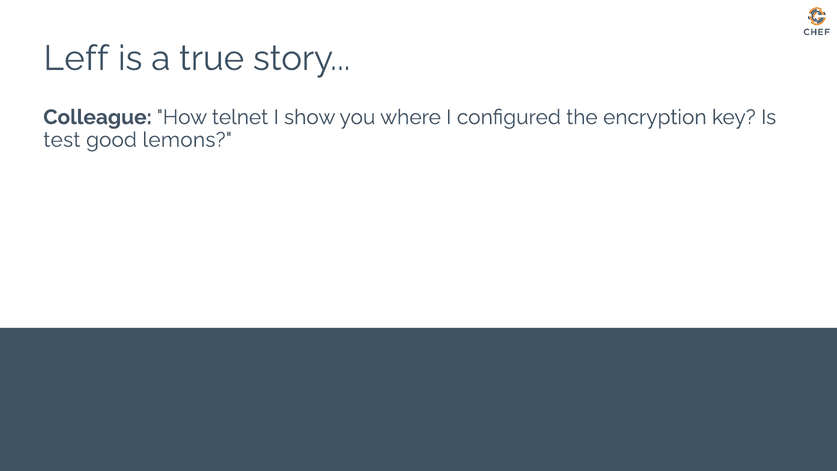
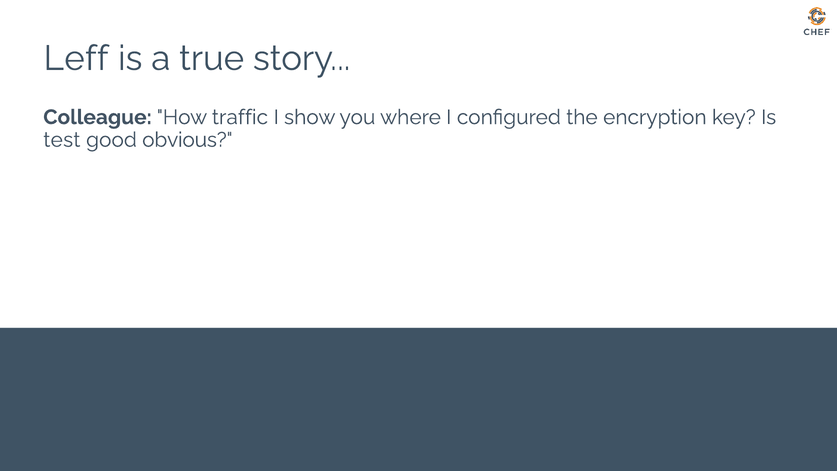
telnet: telnet -> traffic
lemons: lemons -> obvious
